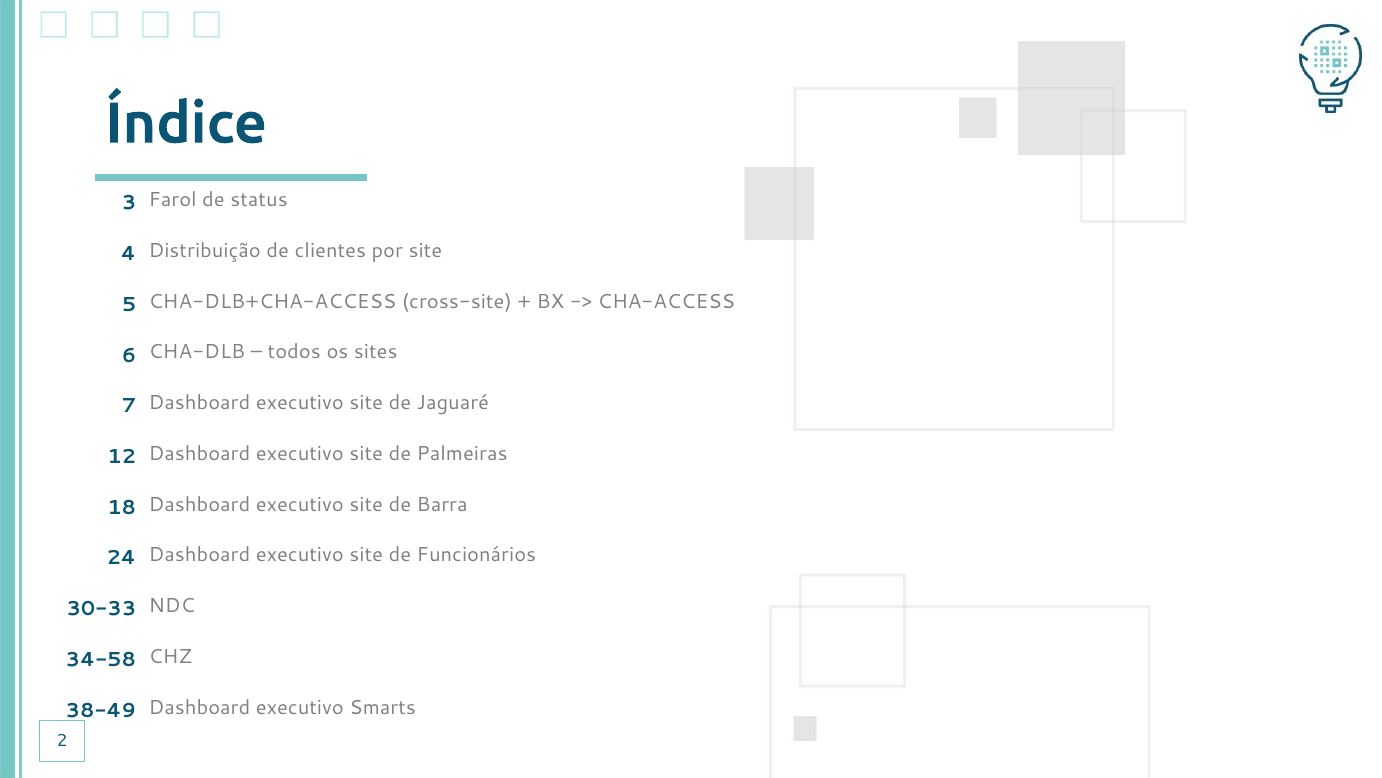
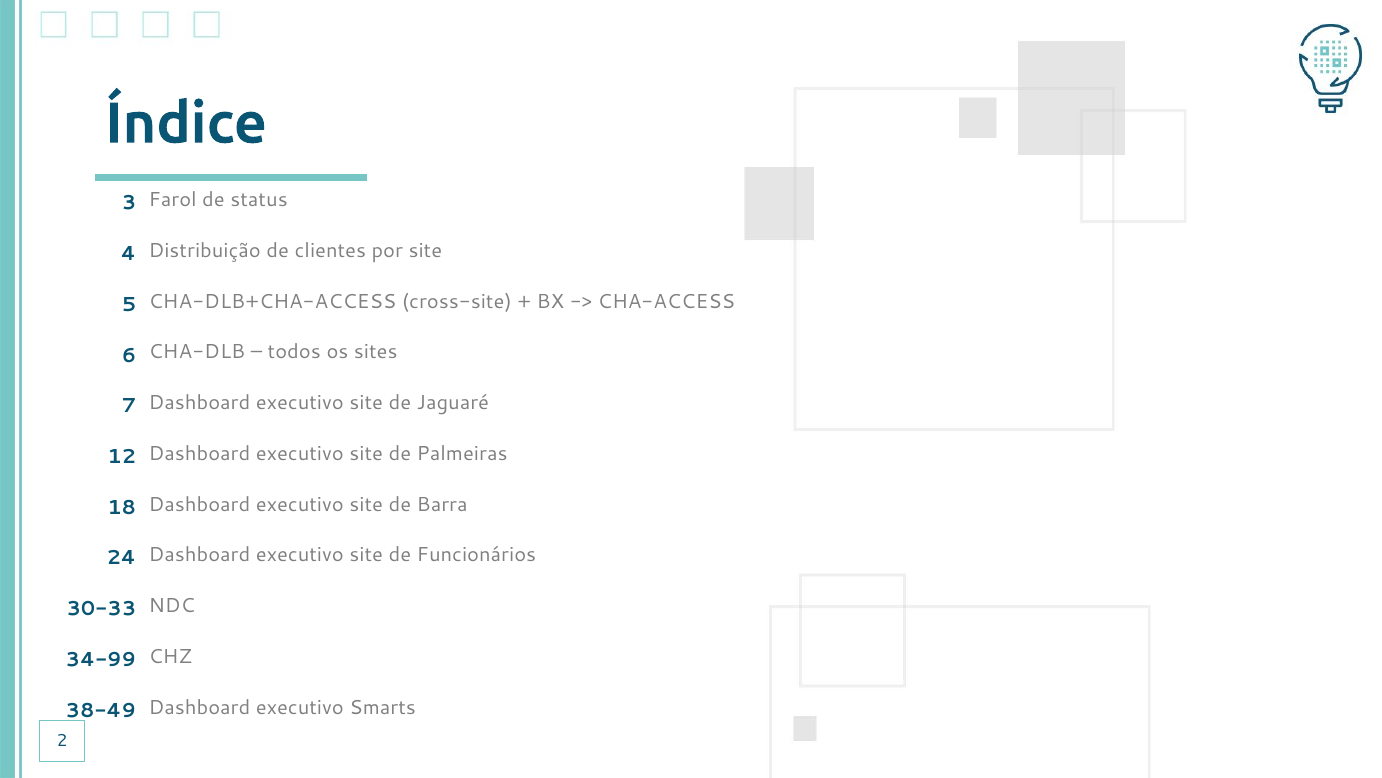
34-58: 34-58 -> 34-99
